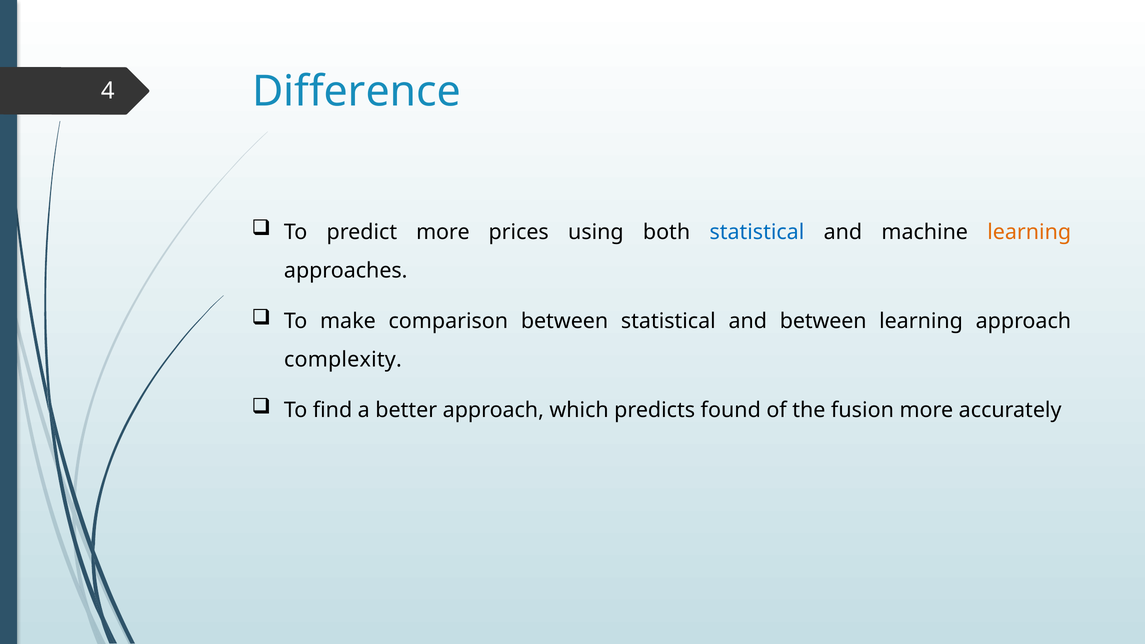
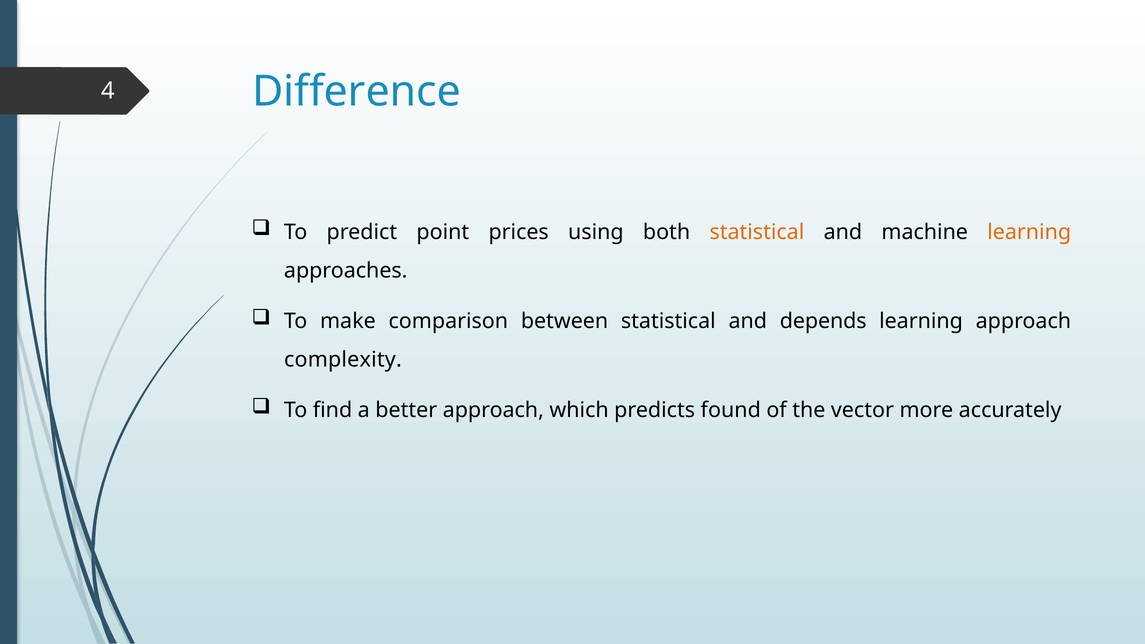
predict more: more -> point
statistical at (757, 232) colour: blue -> orange
and between: between -> depends
fusion: fusion -> vector
